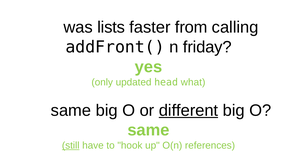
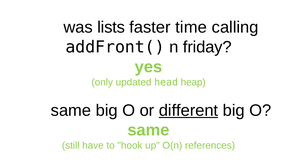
from: from -> time
what: what -> heap
still underline: present -> none
